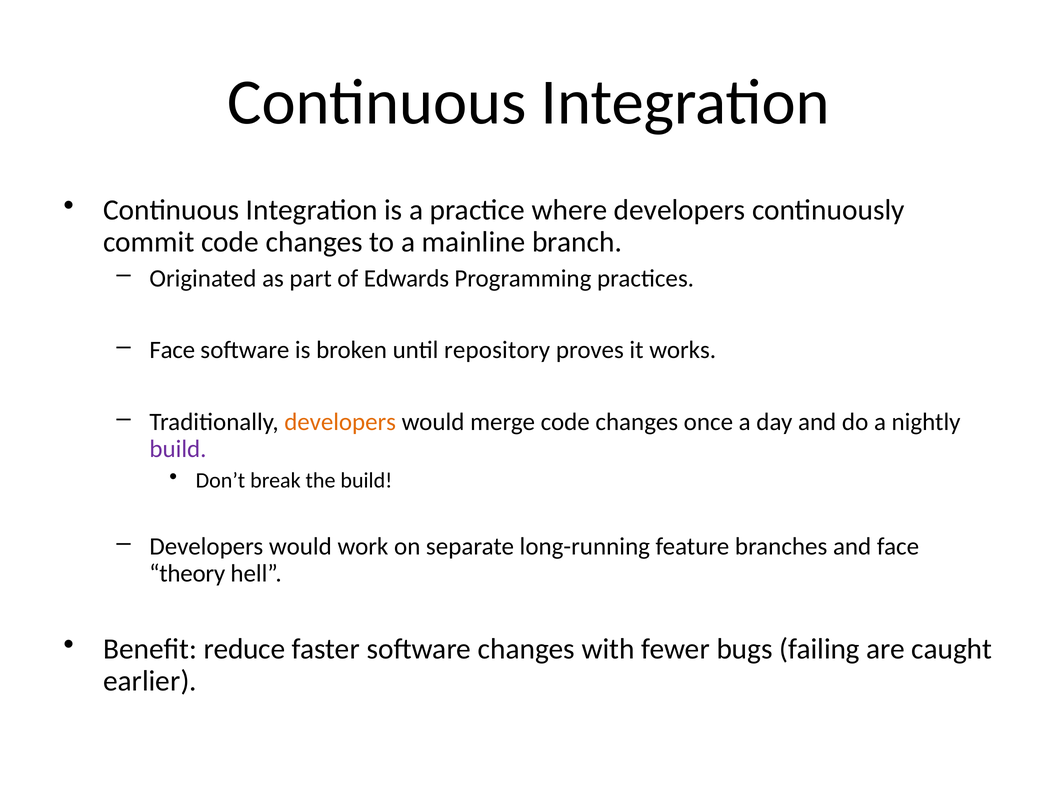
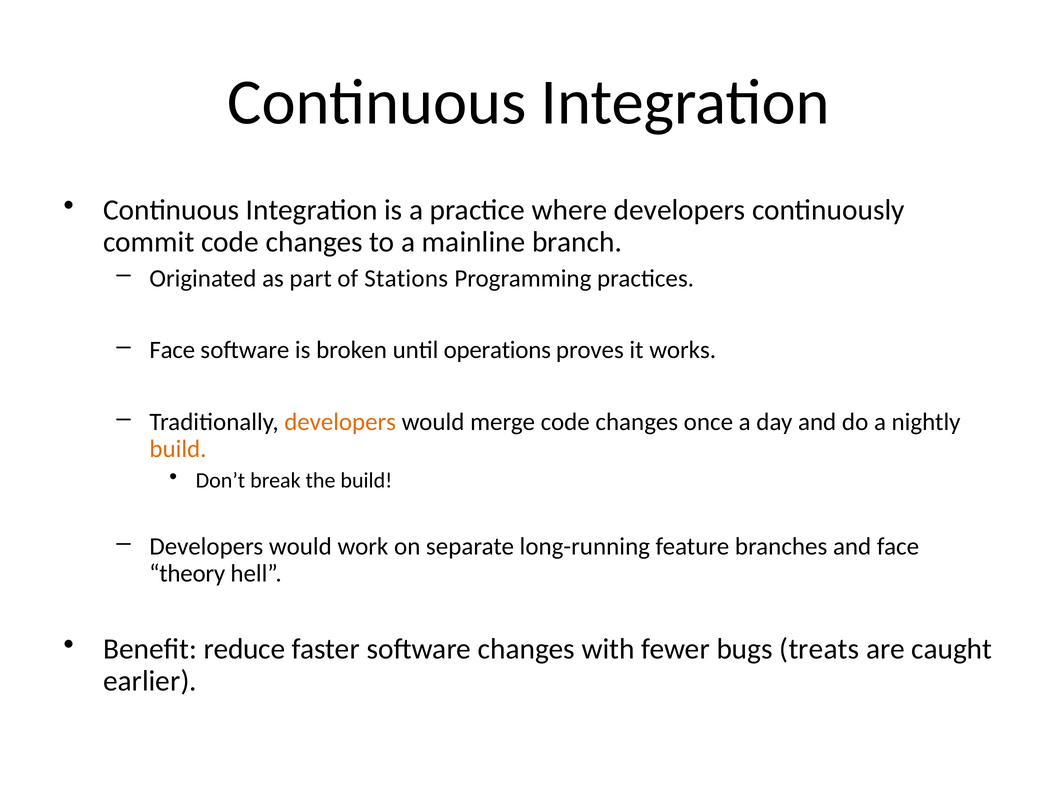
Edwards: Edwards -> Stations
repository: repository -> operations
build at (178, 449) colour: purple -> orange
failing: failing -> treats
